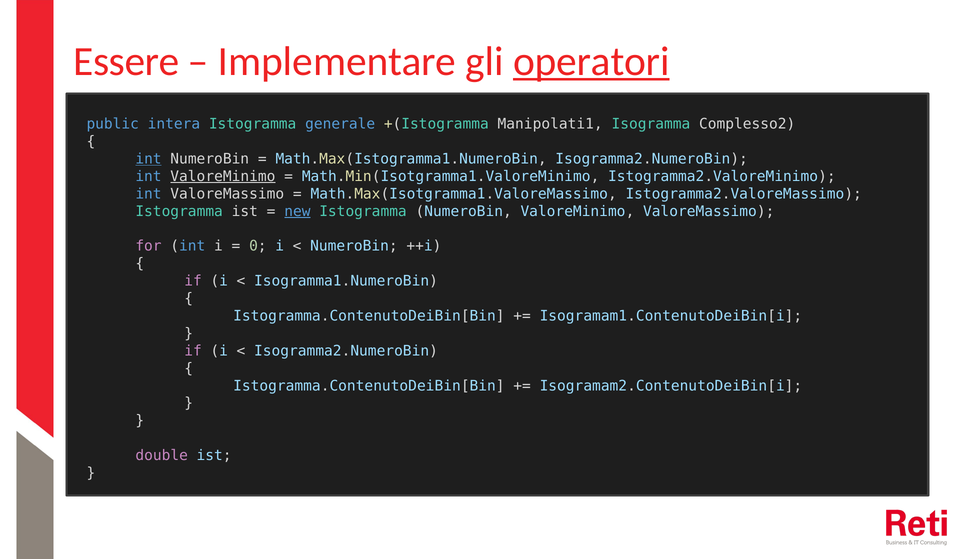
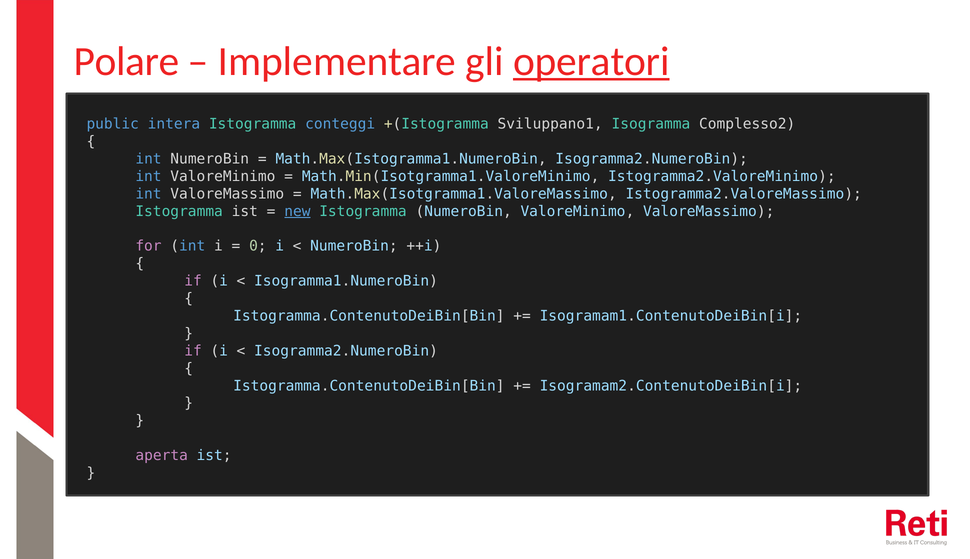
Essere: Essere -> Polare
generale: generale -> conteggi
Manipolati1: Manipolati1 -> Sviluppano1
int at (149, 159) underline: present -> none
ValoreMinimo at (223, 176) underline: present -> none
double: double -> aperta
